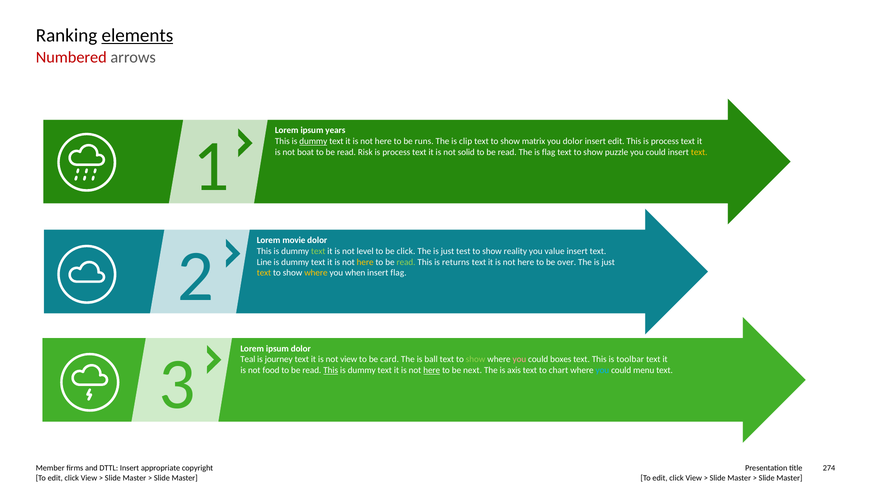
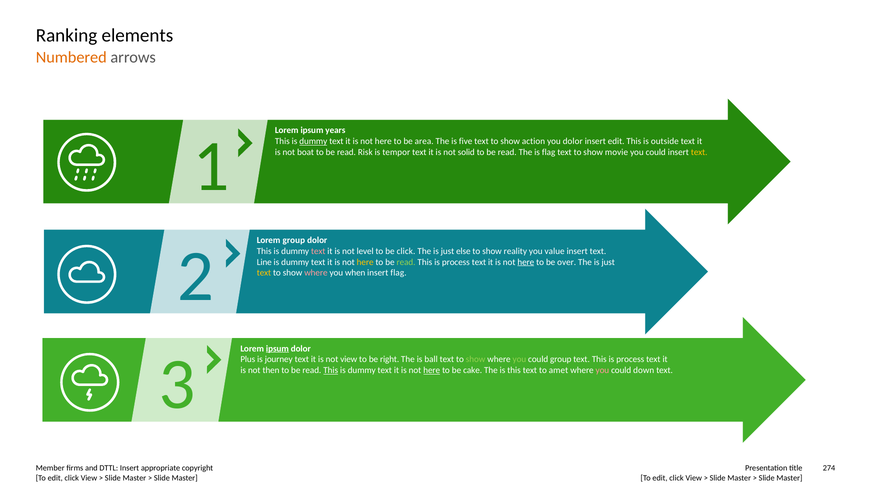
elements underline: present -> none
Numbered colour: red -> orange
runs: runs -> area
clip: clip -> five
matrix: matrix -> action
This is process: process -> outside
process at (396, 152): process -> tempor
puzzle: puzzle -> movie
Lorem movie: movie -> group
text at (318, 251) colour: light green -> pink
test: test -> else
returns at (456, 262): returns -> process
here at (526, 262) underline: none -> present
where at (316, 273) colour: yellow -> pink
ipsum at (277, 348) underline: none -> present
Teal: Teal -> Plus
card: card -> right
you at (519, 359) colour: pink -> light green
could boxes: boxes -> group
text This is toolbar: toolbar -> process
food: food -> then
next: next -> cake
is axis: axis -> this
chart: chart -> amet
you at (602, 370) colour: light blue -> pink
menu: menu -> down
